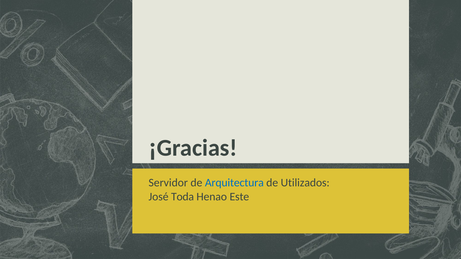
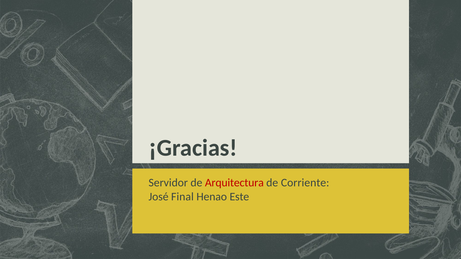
Arquitectura colour: blue -> red
Utilizados: Utilizados -> Corriente
Toda: Toda -> Final
